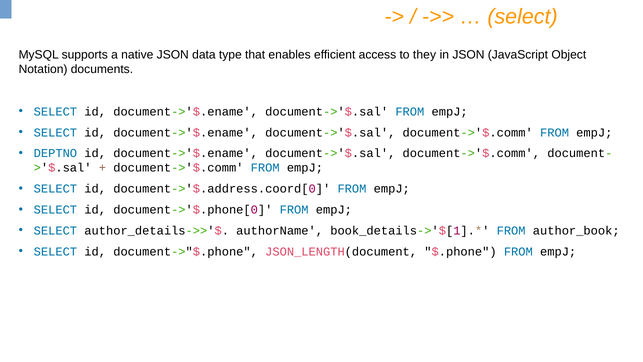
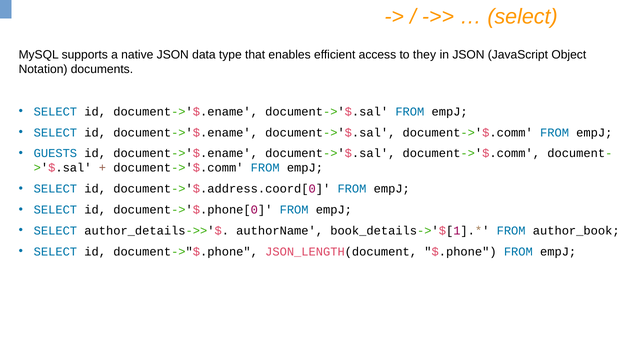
DEPTNO: DEPTNO -> GUESTS
